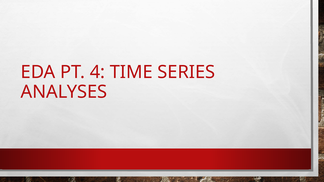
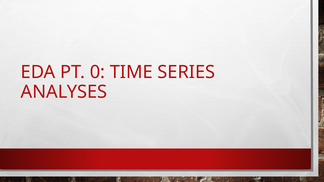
4: 4 -> 0
